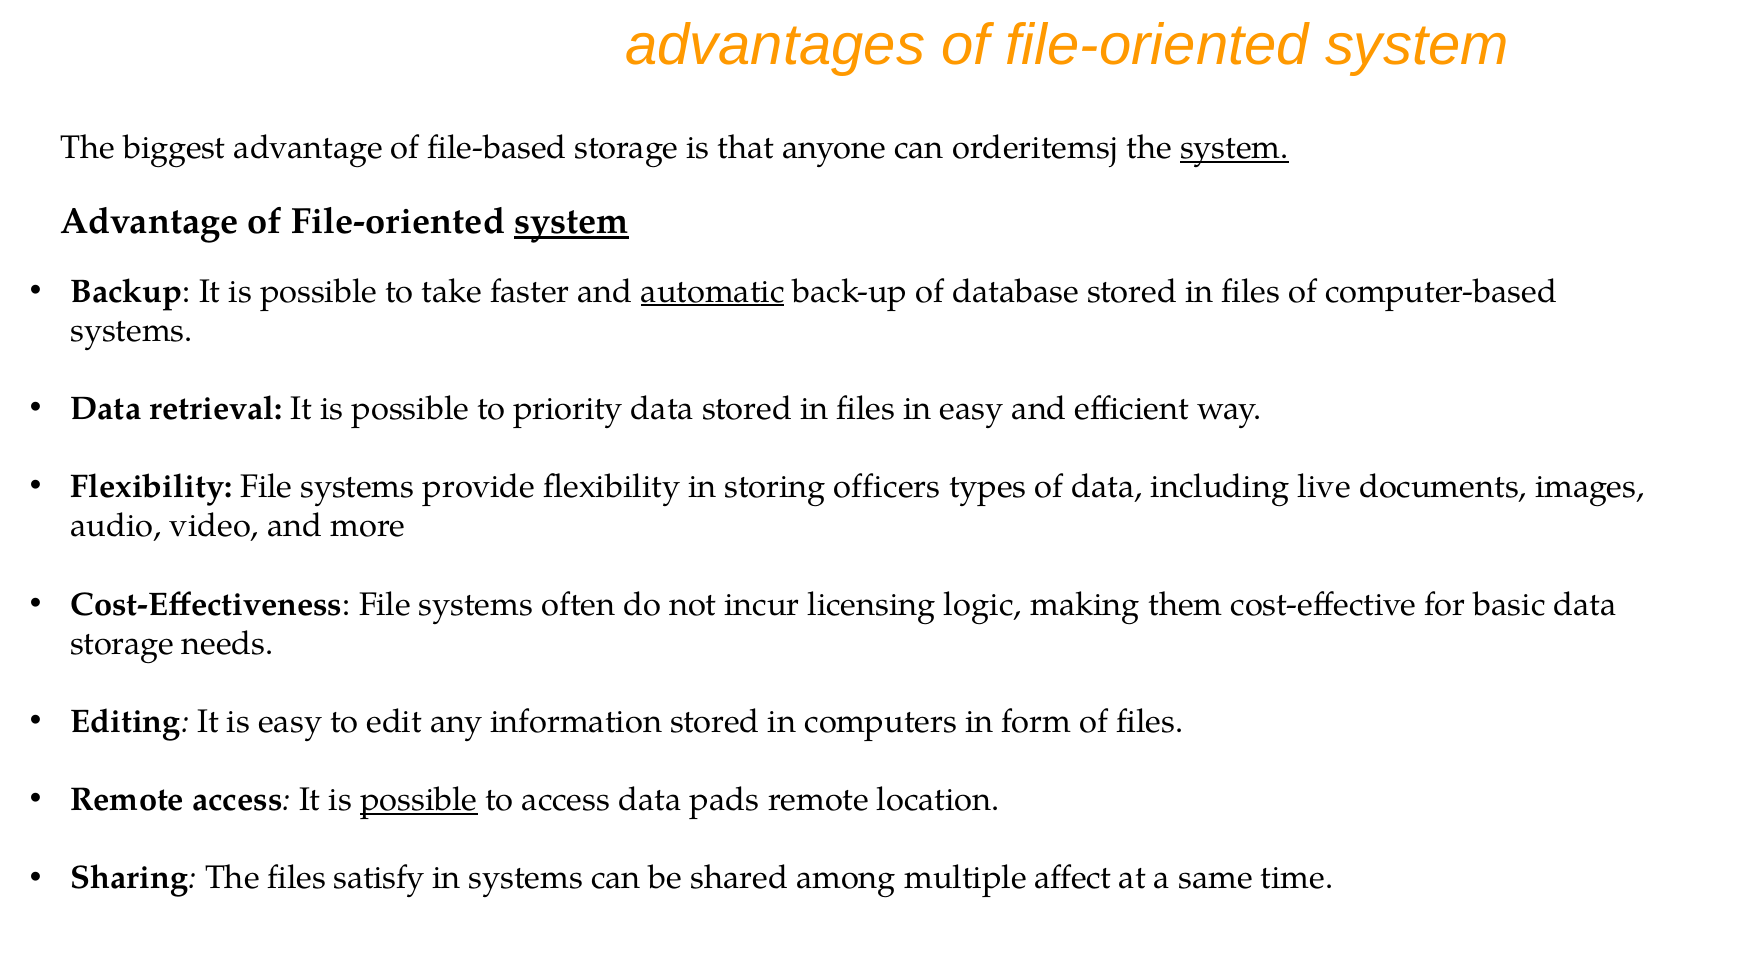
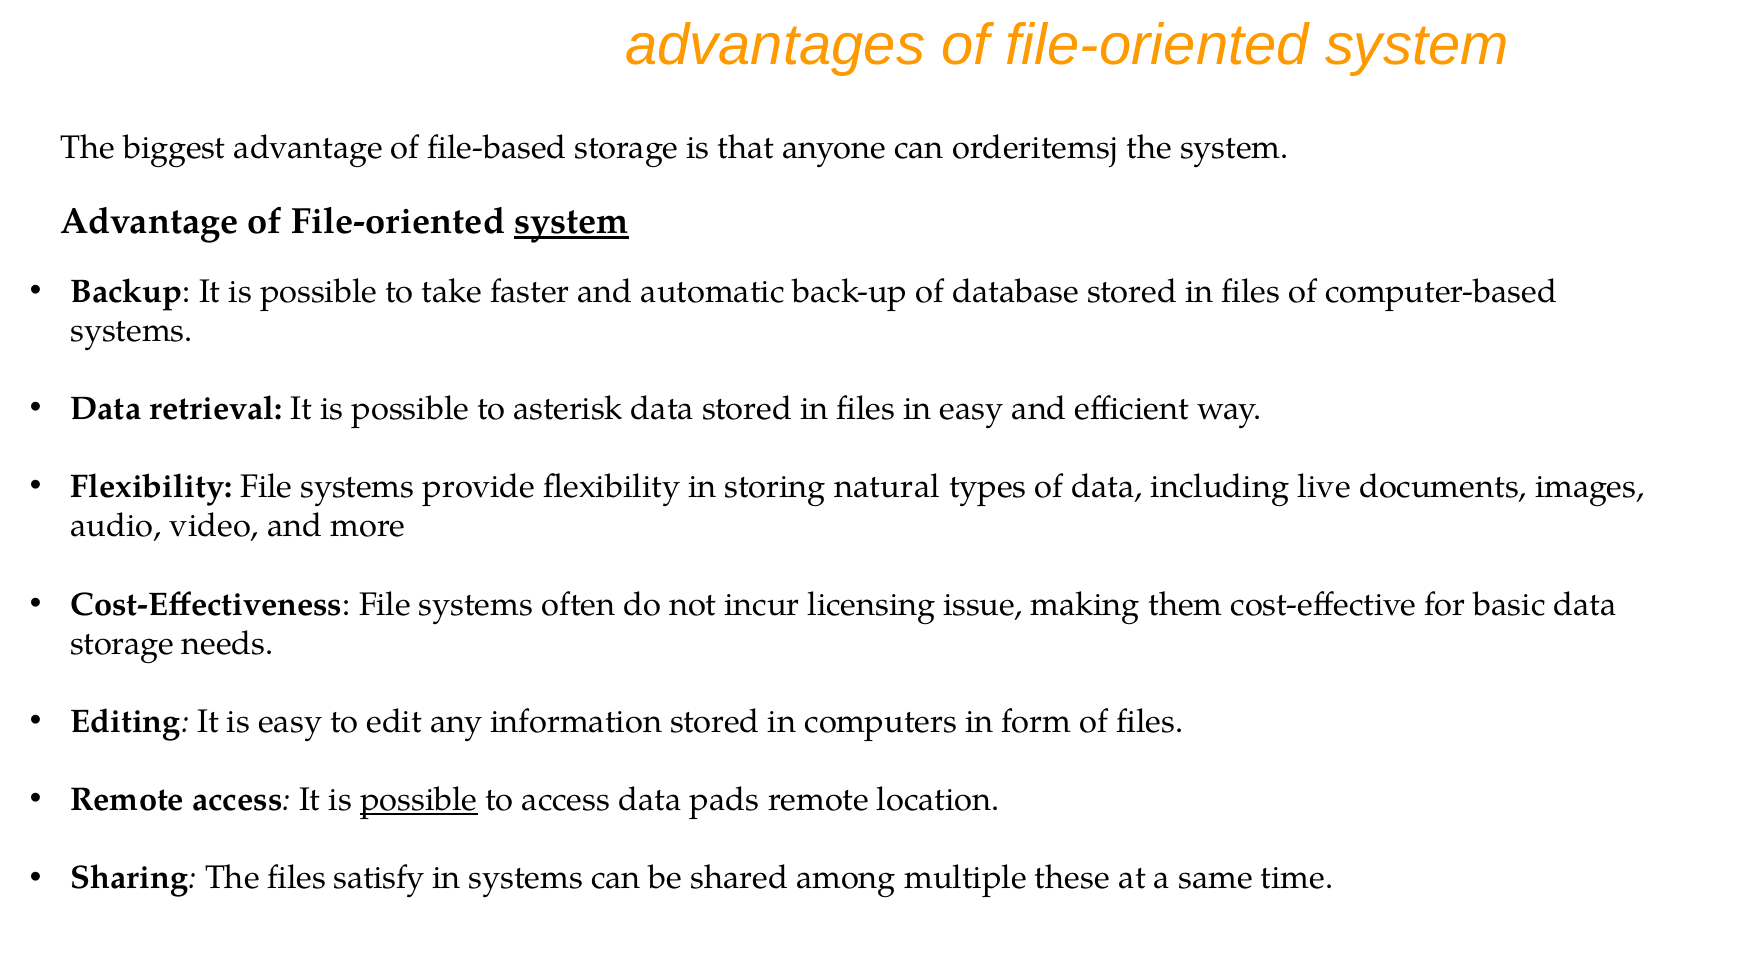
system at (1234, 148) underline: present -> none
automatic underline: present -> none
priority: priority -> asterisk
officers: officers -> natural
logic: logic -> issue
affect: affect -> these
